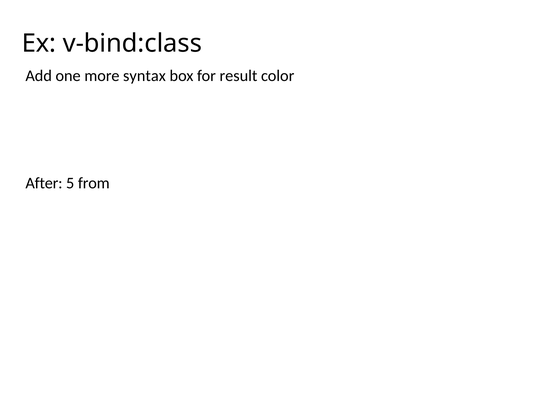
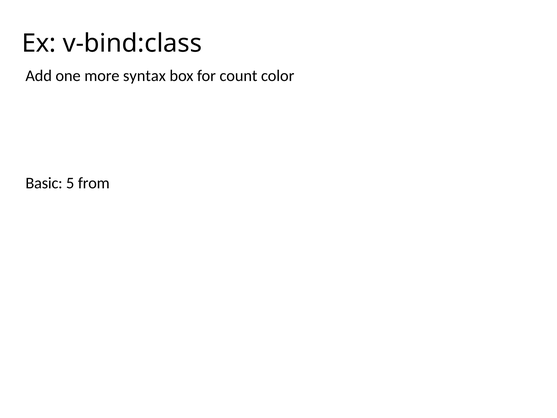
result: result -> count
After: After -> Basic
